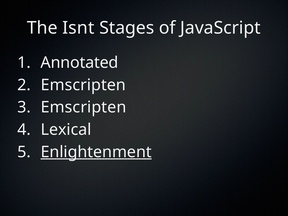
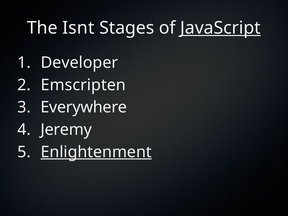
JavaScript underline: none -> present
Annotated: Annotated -> Developer
Emscripten at (84, 107): Emscripten -> Everywhere
Lexical: Lexical -> Jeremy
